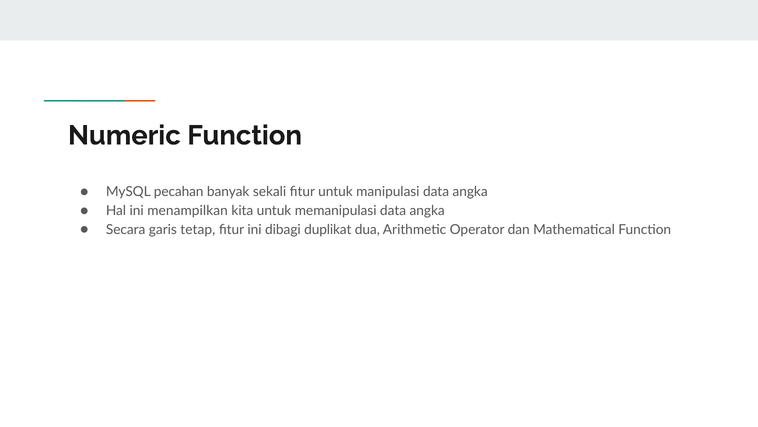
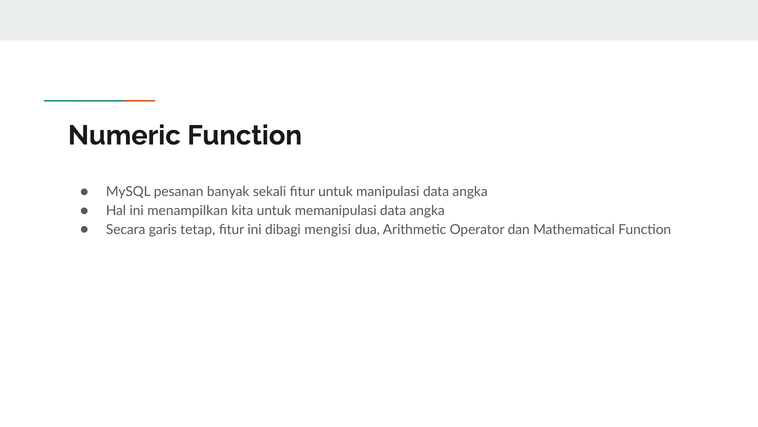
pecahan: pecahan -> pesanan
duplikat: duplikat -> mengisi
